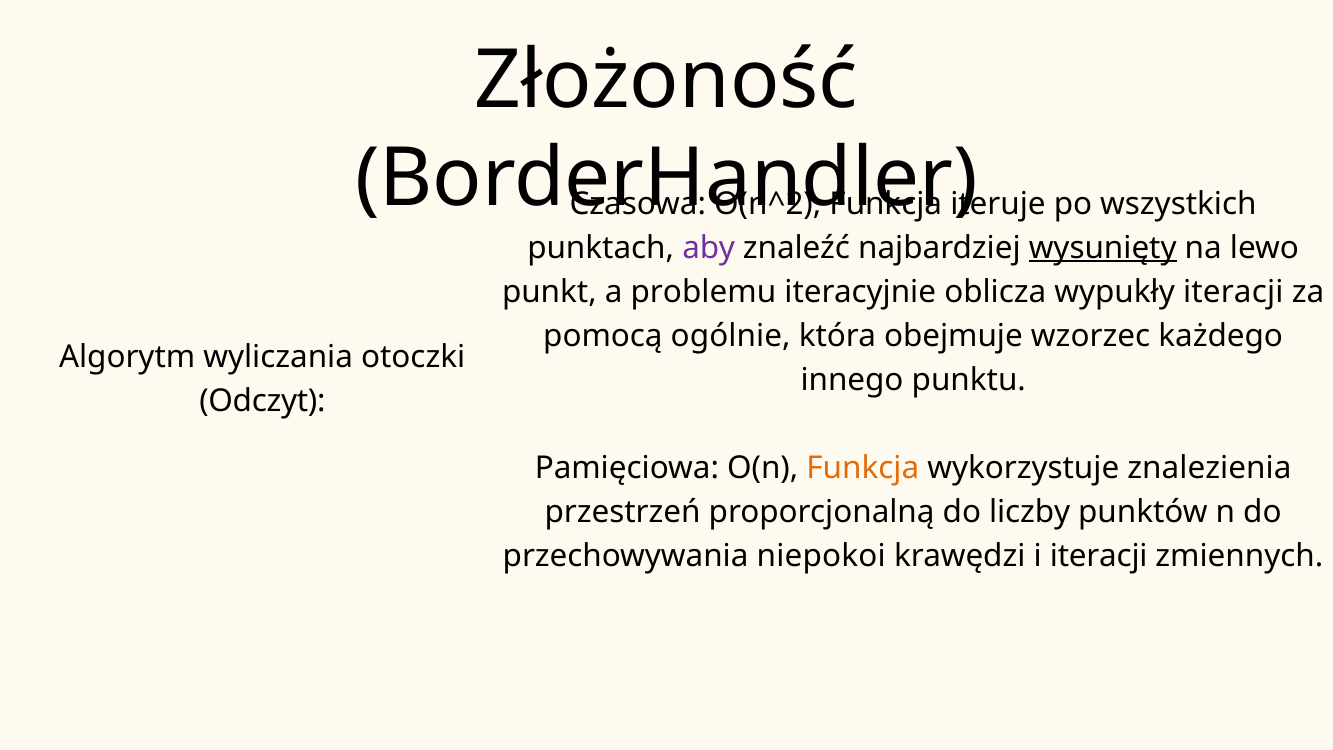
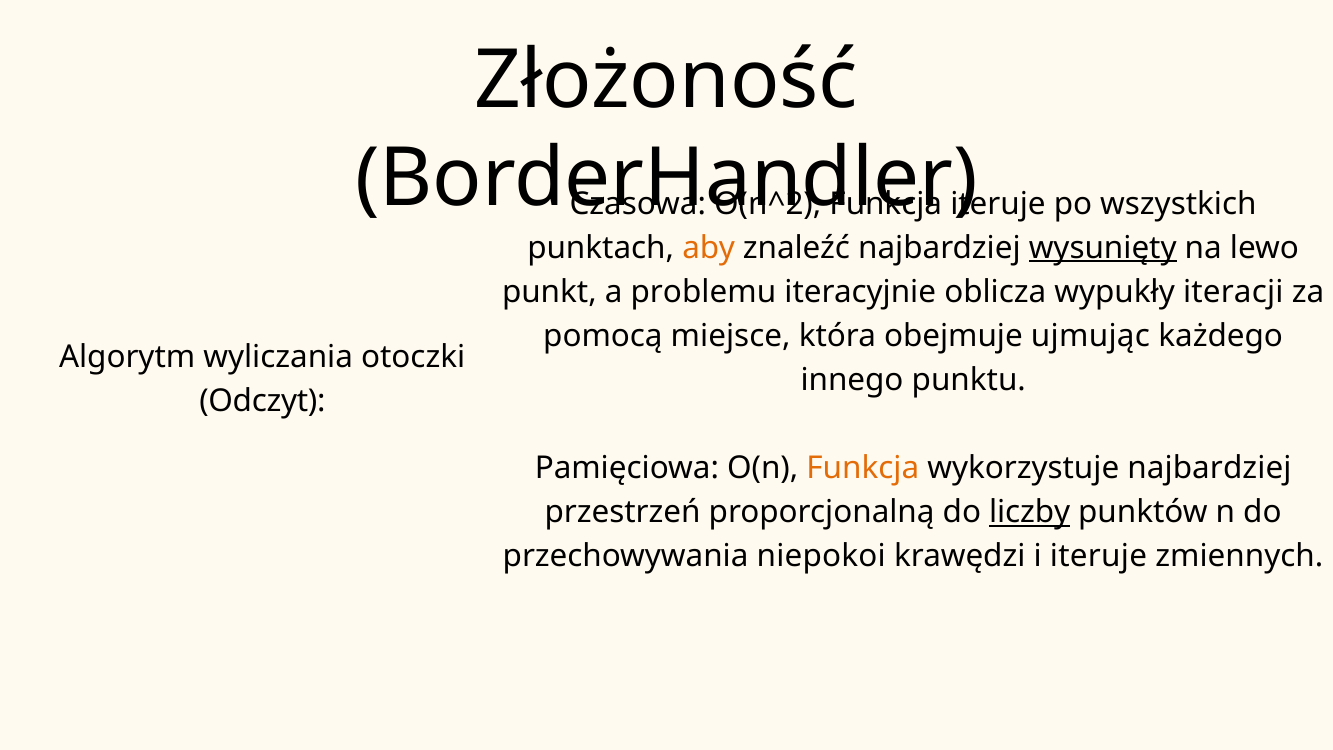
aby colour: purple -> orange
ogólnie: ogólnie -> miejsce
wzorzec: wzorzec -> ujmując
wykorzystuje znalezienia: znalezienia -> najbardziej
liczby underline: none -> present
i iteracji: iteracji -> iteruje
